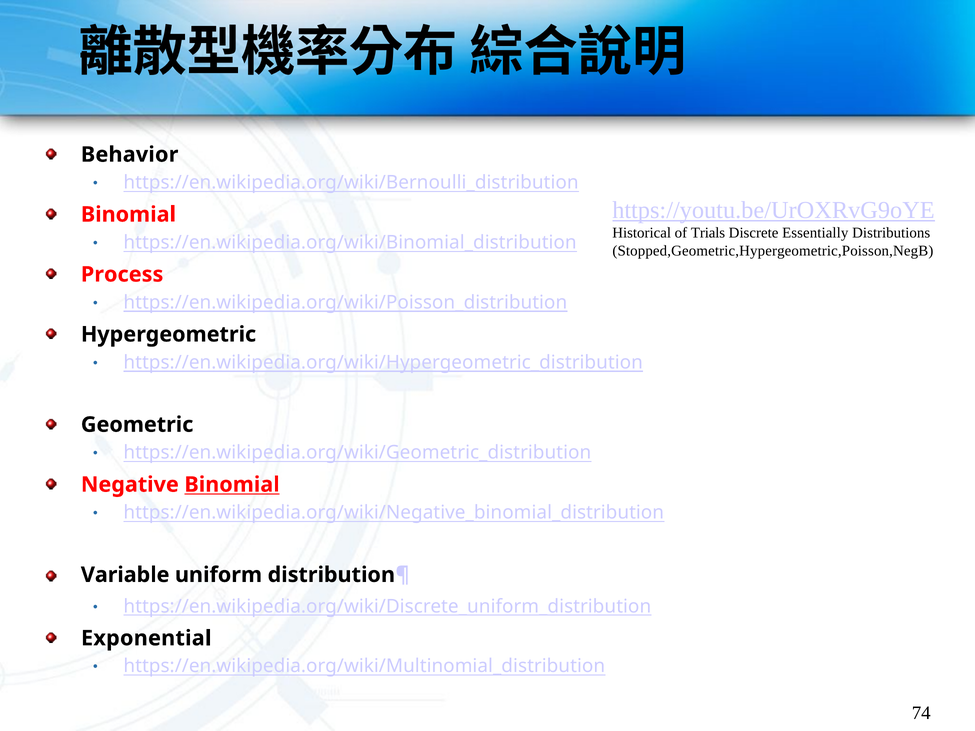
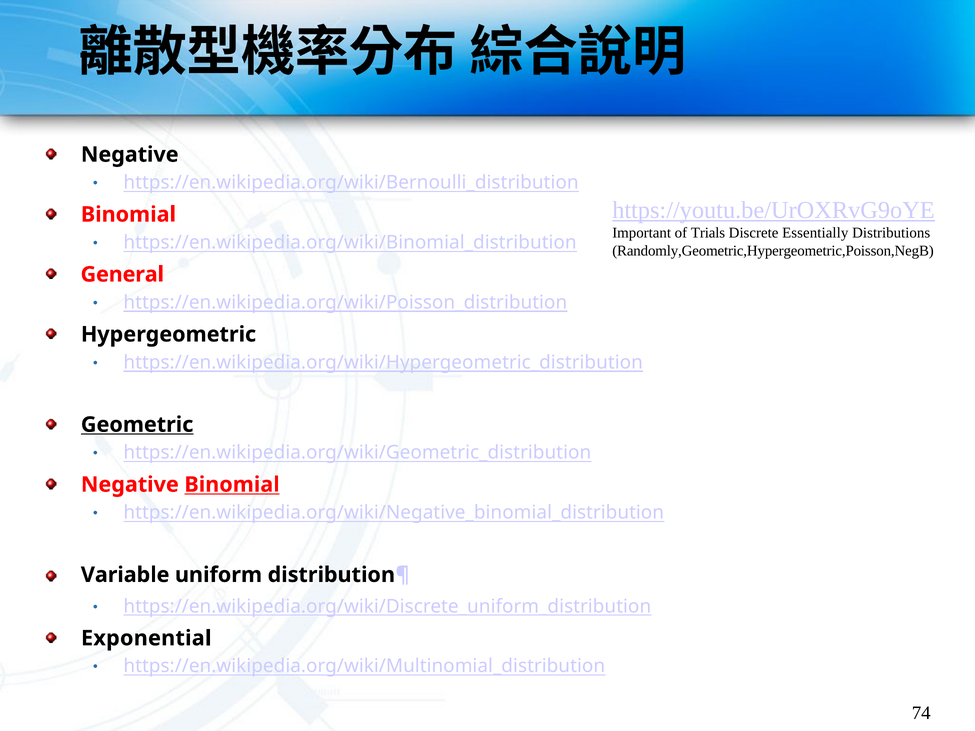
Behavior at (130, 155): Behavior -> Negative
Historical: Historical -> Important
Stopped,Geometric,Hypergeometric,Poisson,NegB: Stopped,Geometric,Hypergeometric,Poisson,NegB -> Randomly,Geometric,Hypergeometric,Poisson,NegB
Process: Process -> General
Geometric underline: none -> present
